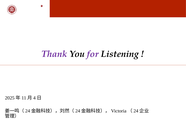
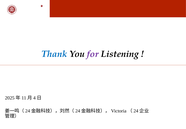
Thank colour: purple -> blue
